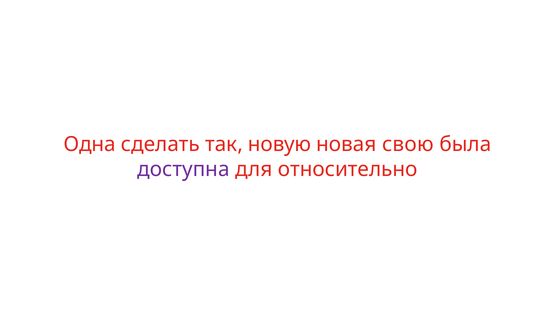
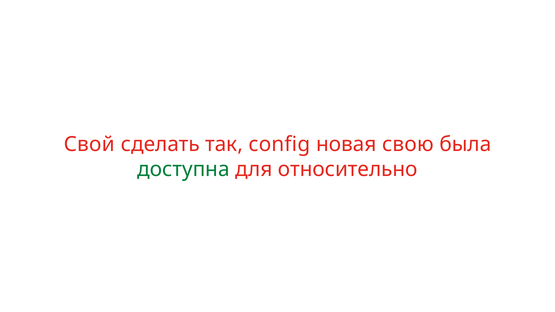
Одна: Одна -> Свой
новую: новую -> config
доступна colour: purple -> green
